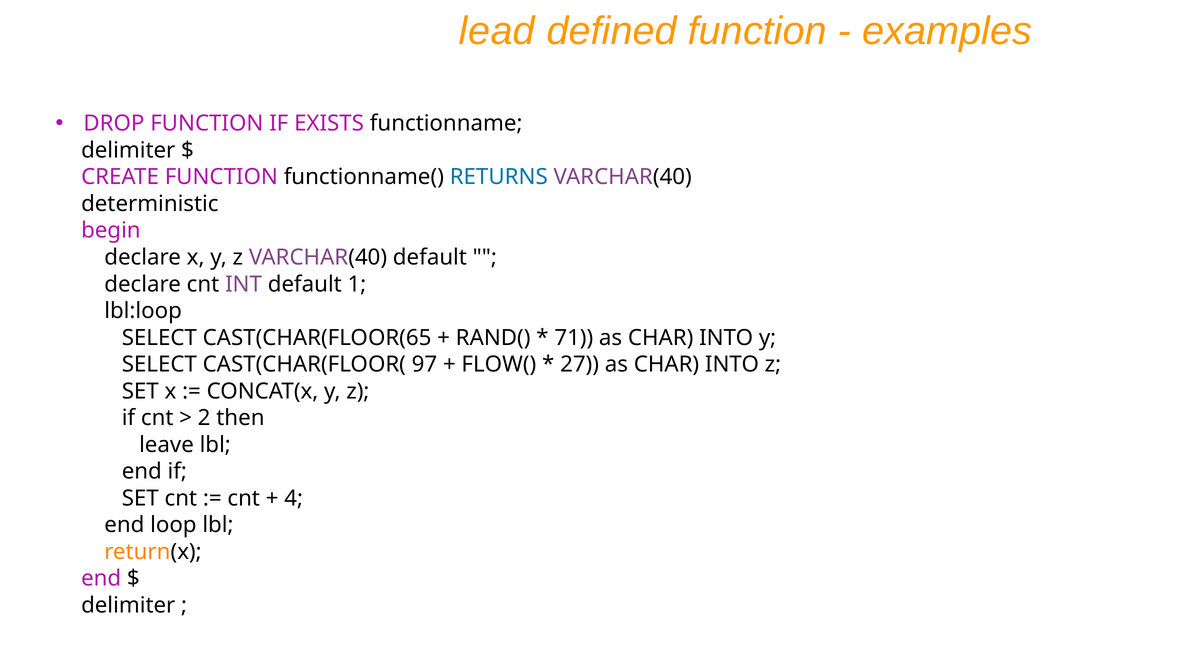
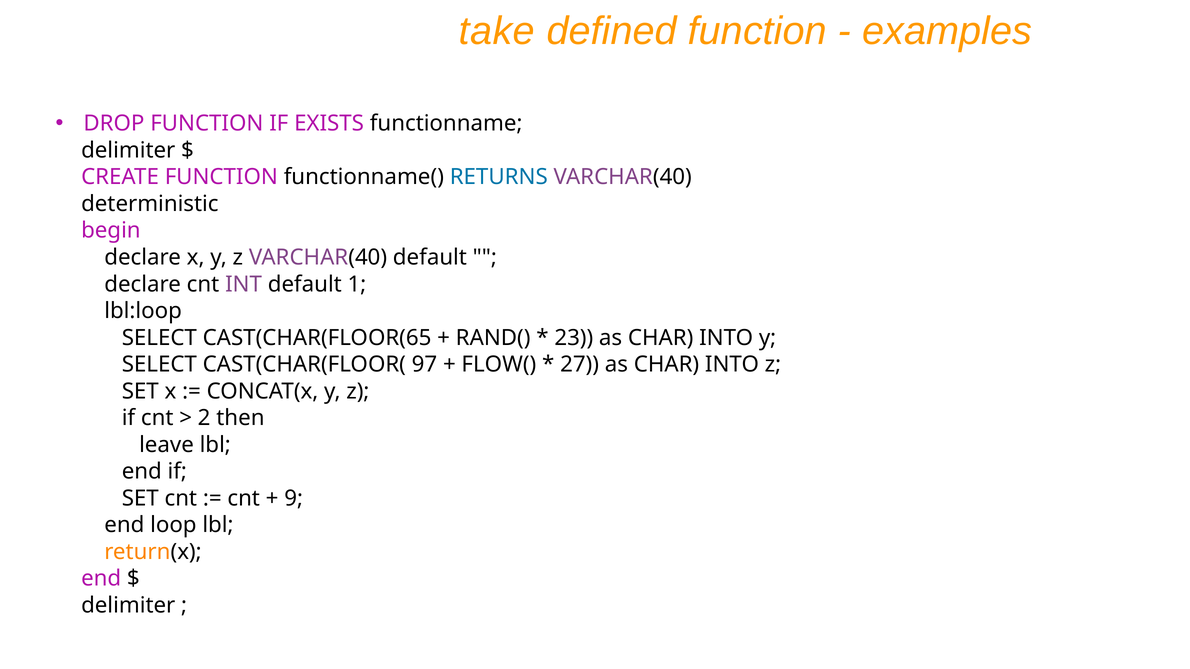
lead: lead -> take
71: 71 -> 23
4: 4 -> 9
